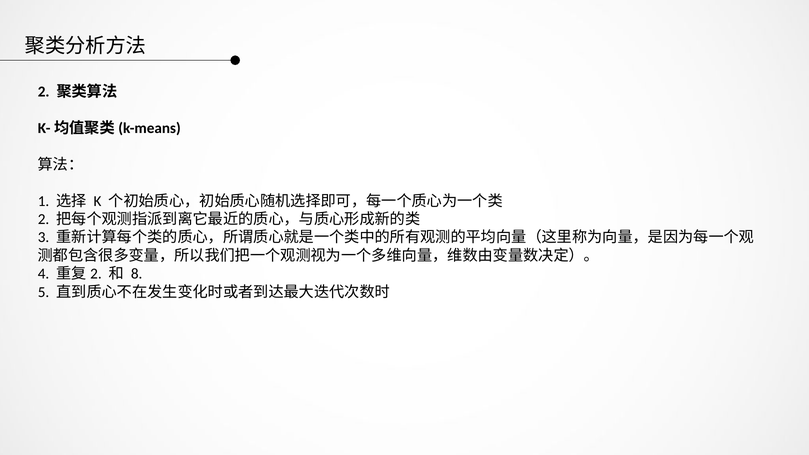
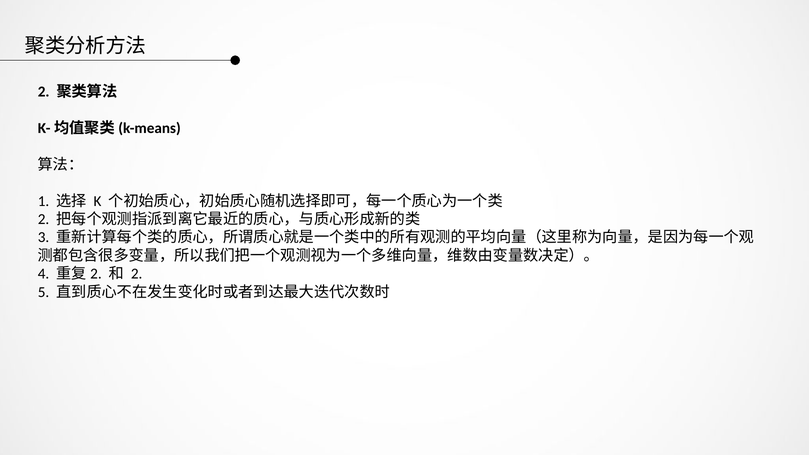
8 at (137, 274): 8 -> 2
